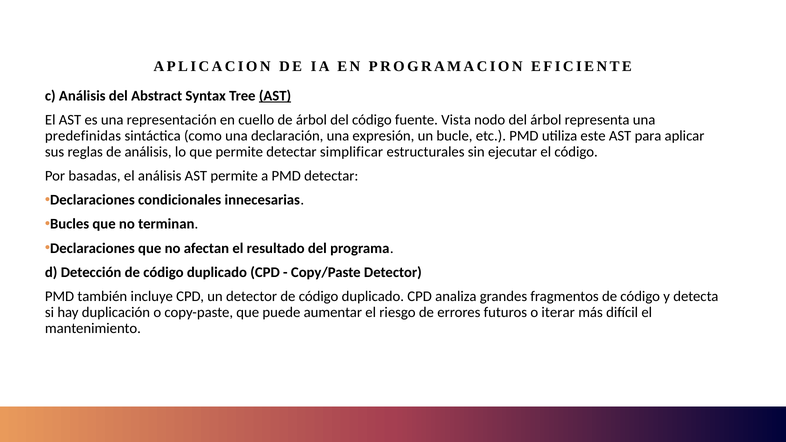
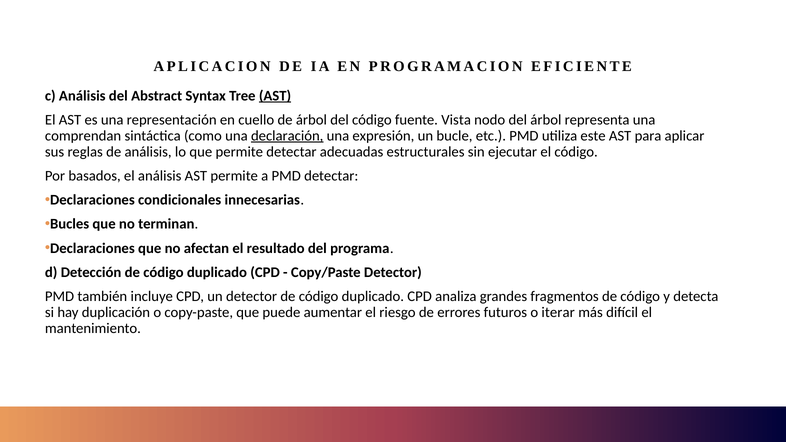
predefinidas: predefinidas -> comprendan
declaración underline: none -> present
simplificar: simplificar -> adecuadas
basadas: basadas -> basados
